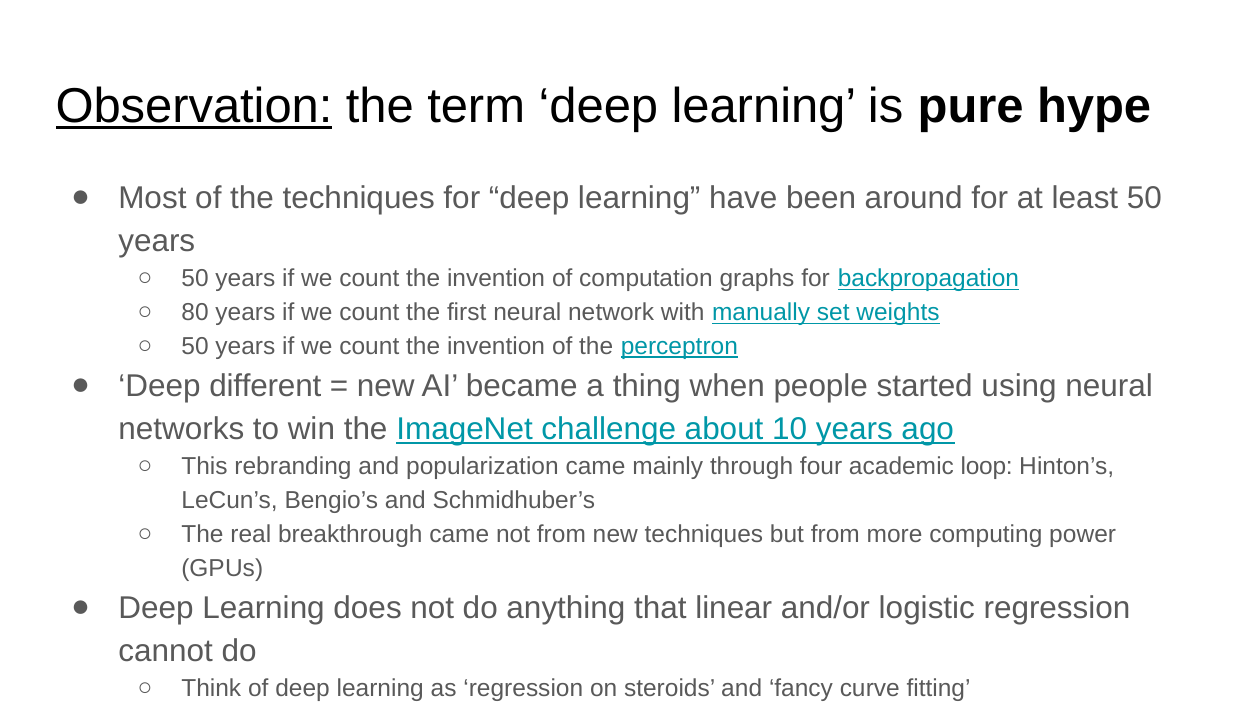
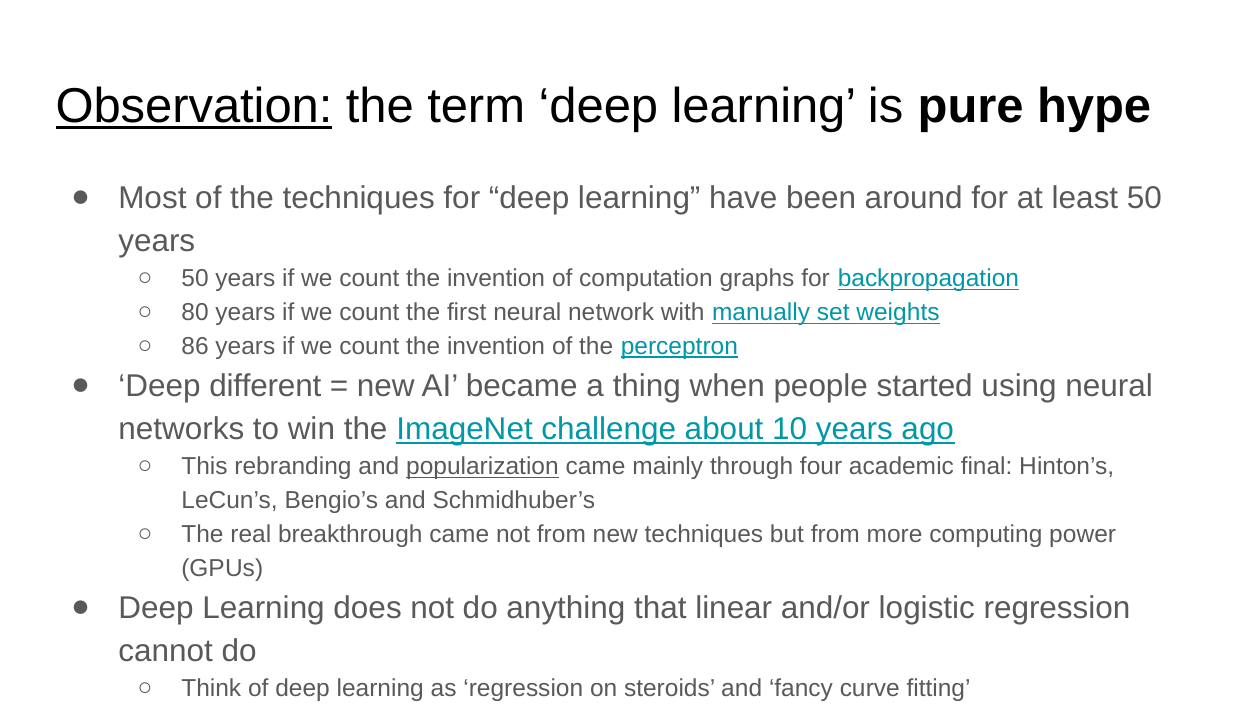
50 at (195, 346): 50 -> 86
popularization underline: none -> present
loop: loop -> final
